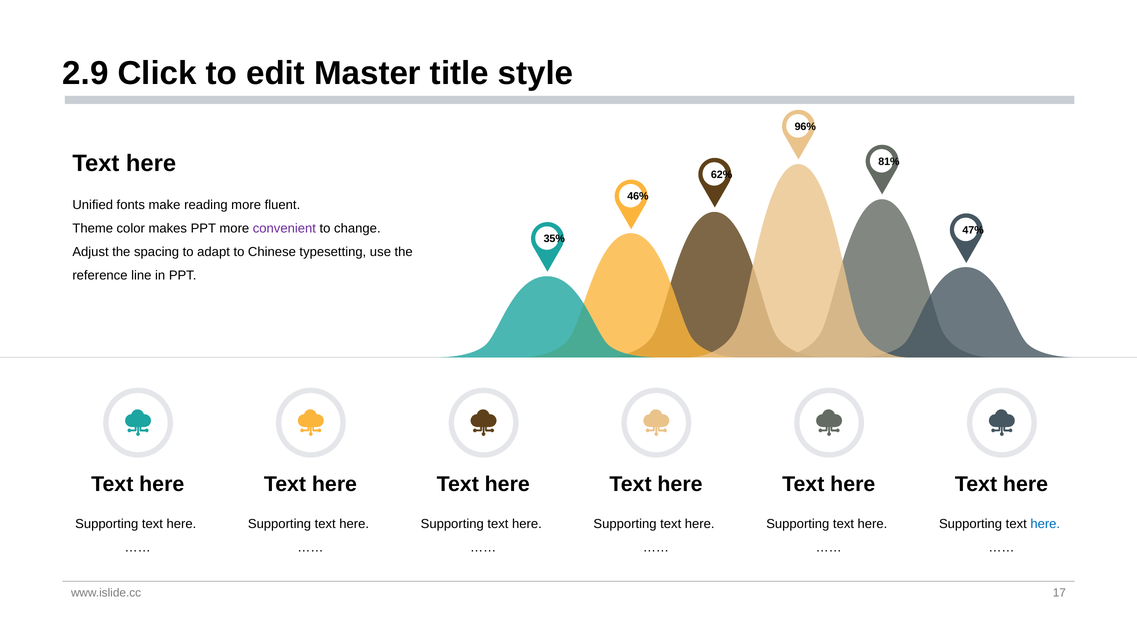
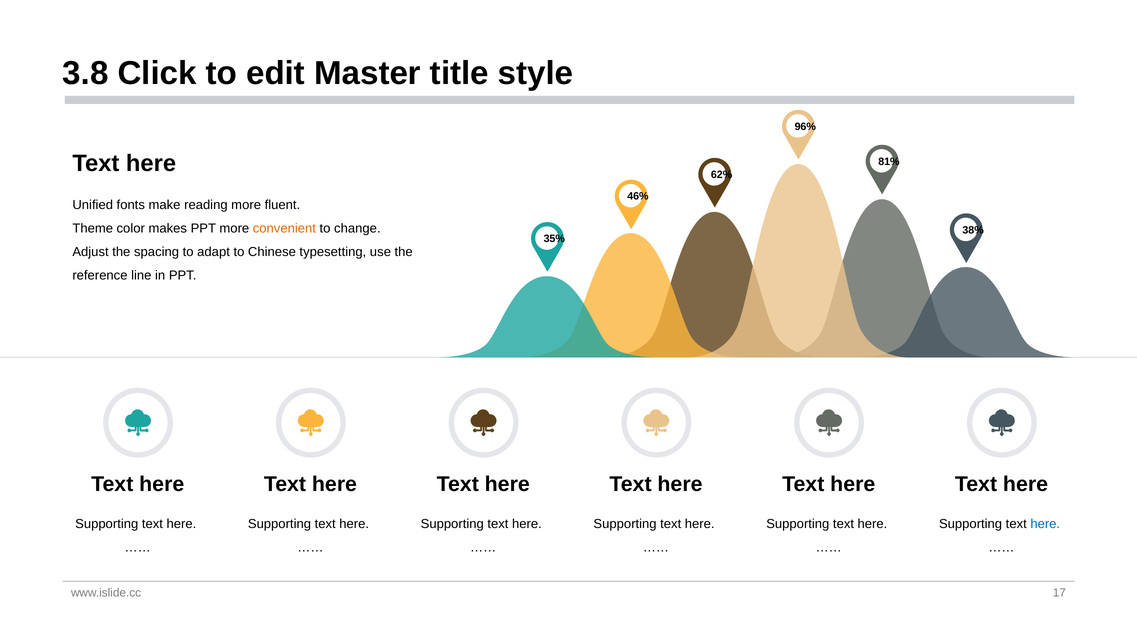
2.9: 2.9 -> 3.8
convenient colour: purple -> orange
47%: 47% -> 38%
